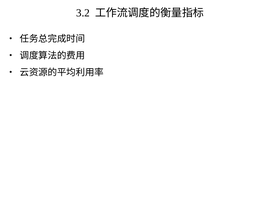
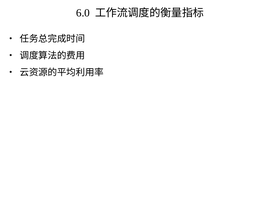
3.2: 3.2 -> 6.0
